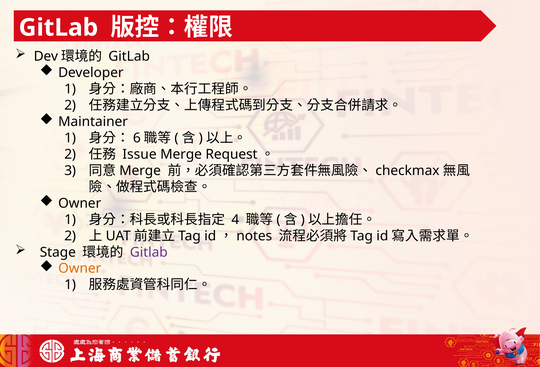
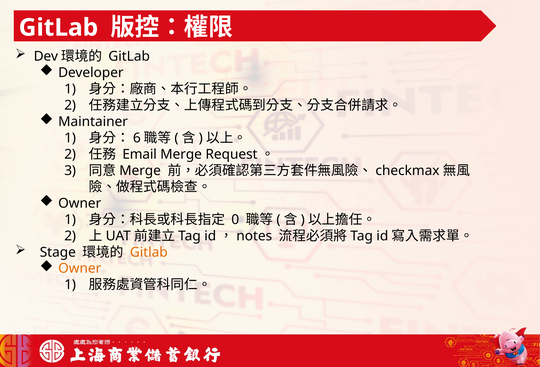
Issue: Issue -> Email
4: 4 -> 0
Gitlab at (149, 252) colour: purple -> orange
